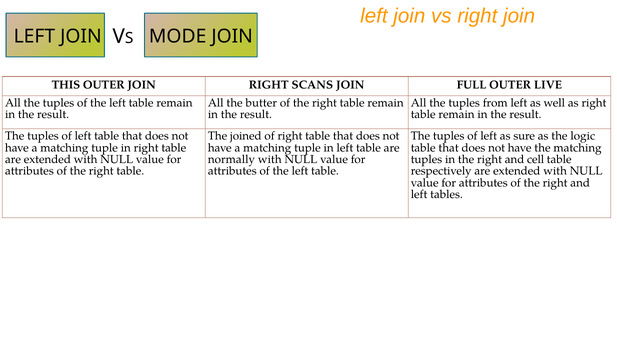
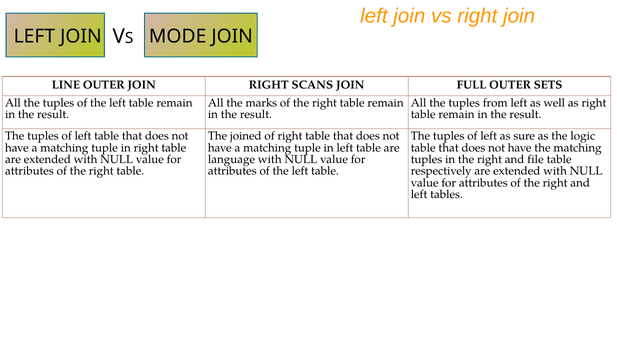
THIS: THIS -> LINE
LIVE: LIVE -> SETS
butter: butter -> marks
normally: normally -> language
cell: cell -> file
